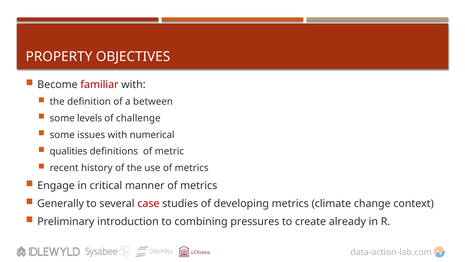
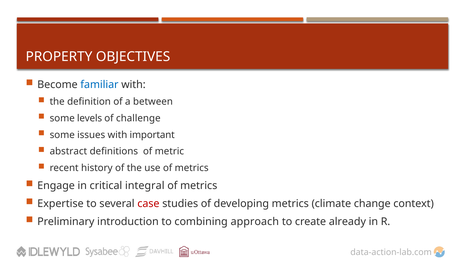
familiar colour: red -> blue
numerical: numerical -> important
qualities: qualities -> abstract
manner: manner -> integral
Generally: Generally -> Expertise
pressures: pressures -> approach
